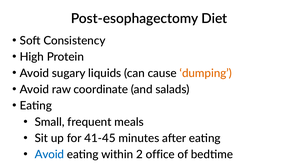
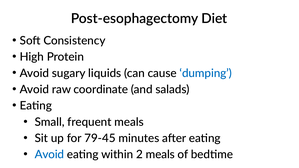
dumping colour: orange -> blue
41-45: 41-45 -> 79-45
2 office: office -> meals
